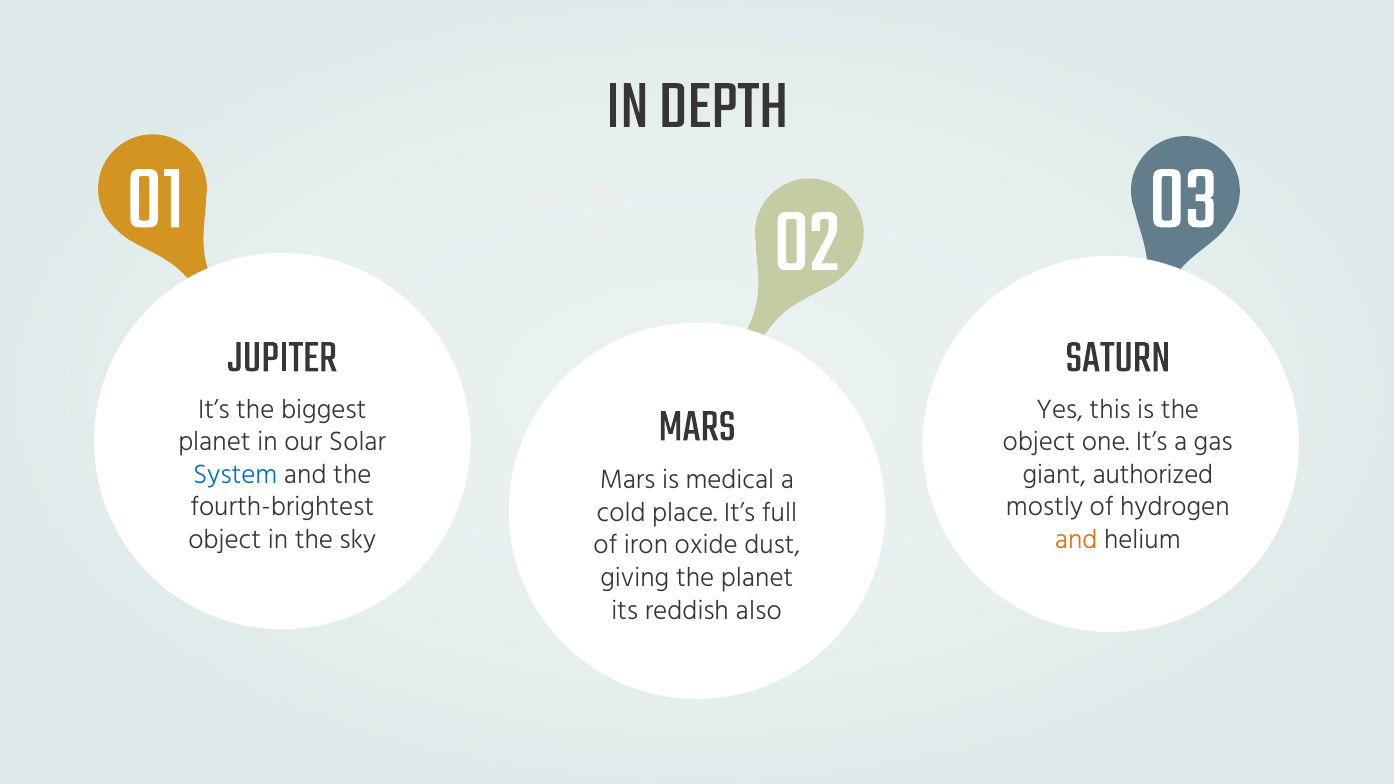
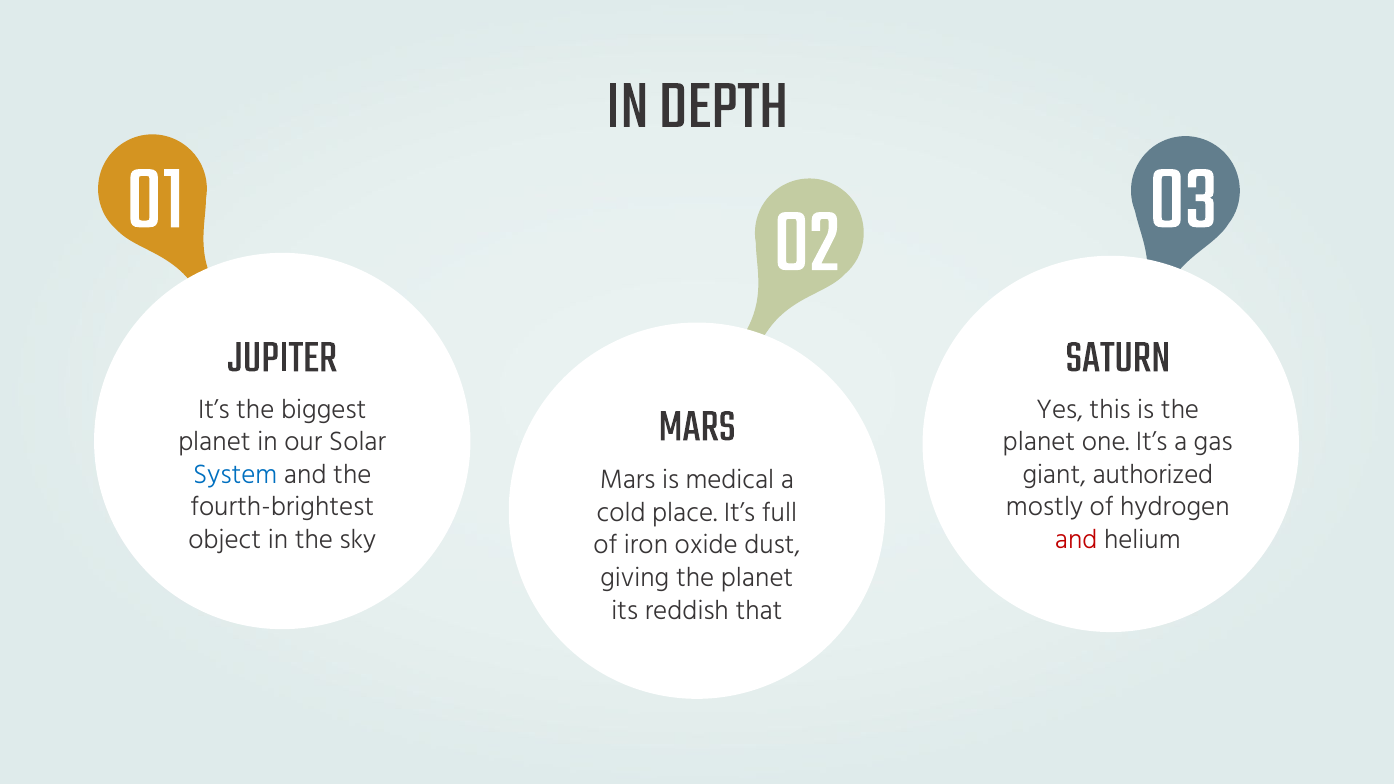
object at (1039, 442): object -> planet
and at (1076, 539) colour: orange -> red
also: also -> that
